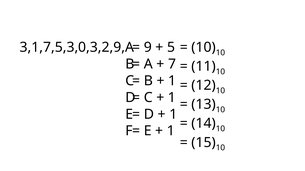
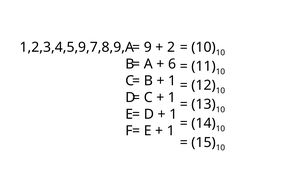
3,1,7,5,3,0,3,2,9,A: 3,1,7,5,3,0,3,2,9,A -> 1,2,3,4,5,9,7,8,9,A
5: 5 -> 2
7: 7 -> 6
